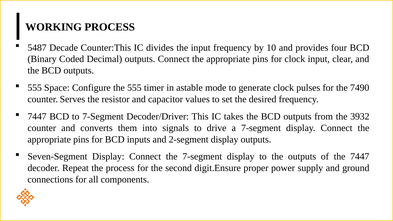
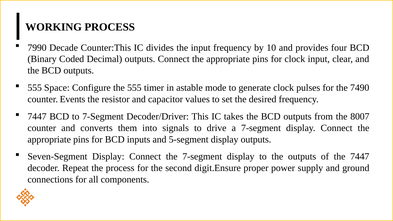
5487: 5487 -> 7990
Serves: Serves -> Events
3932: 3932 -> 8007
2-segment: 2-segment -> 5-segment
